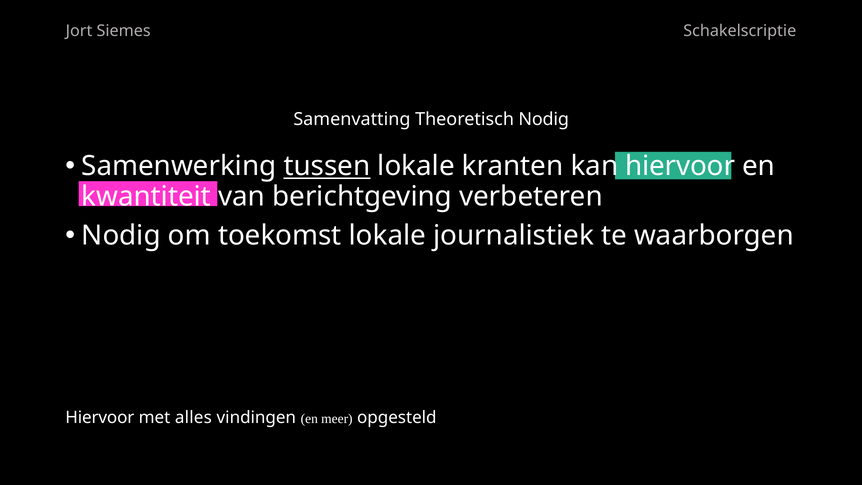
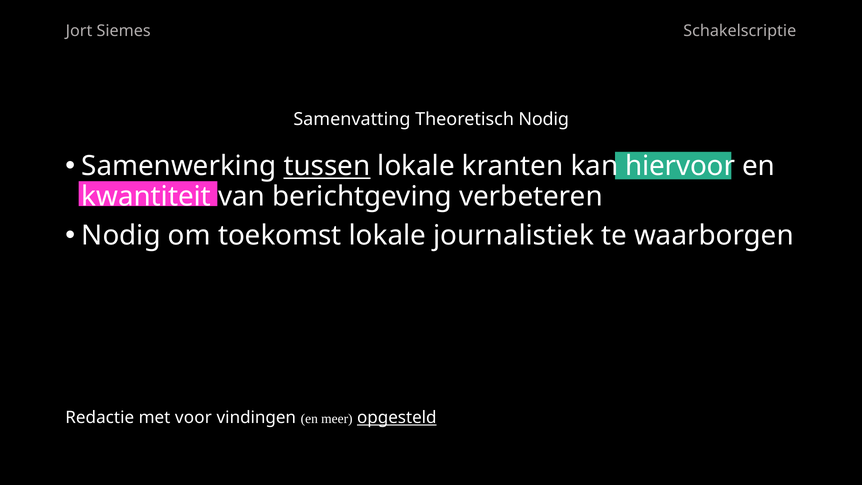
Hiervoor at (100, 417): Hiervoor -> Redactie
alles: alles -> voor
opgesteld underline: none -> present
